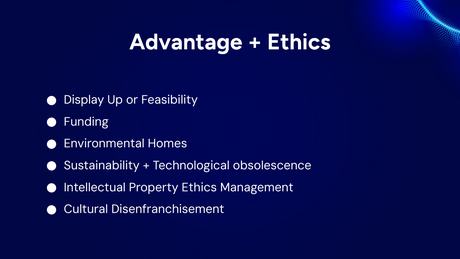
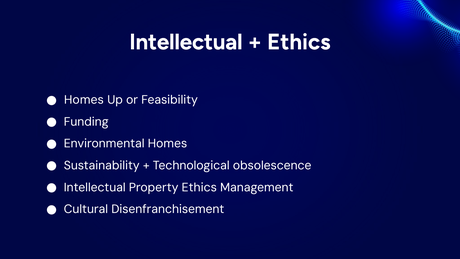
Advantage at (186, 42): Advantage -> Intellectual
Display at (84, 100): Display -> Homes
